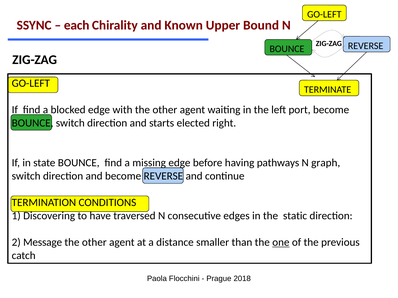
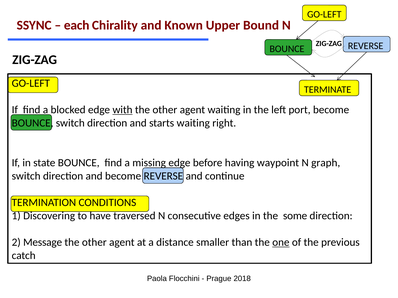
with underline: none -> present
starts elected: elected -> waiting
pathways: pathways -> waypoint
static: static -> some
